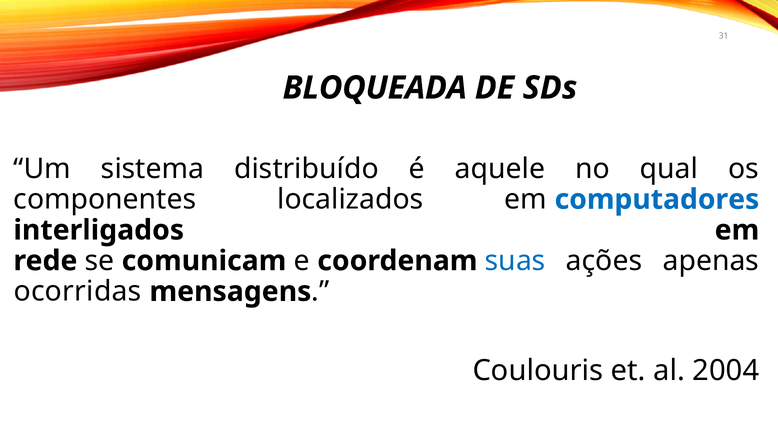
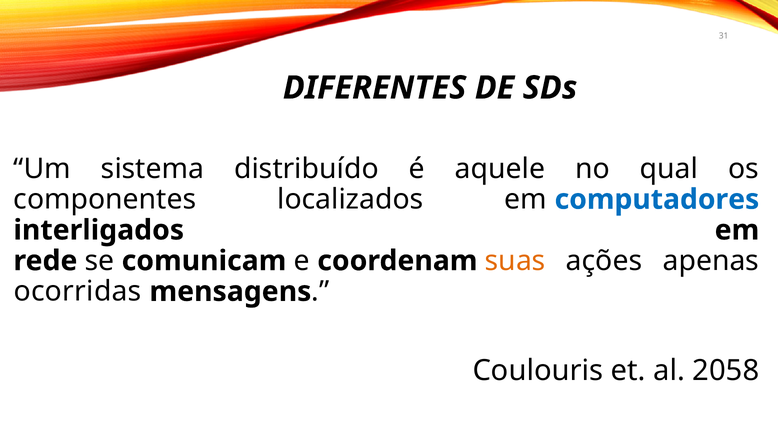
BLOQUEADA: BLOQUEADA -> DIFERENTES
suas colour: blue -> orange
2004: 2004 -> 2058
